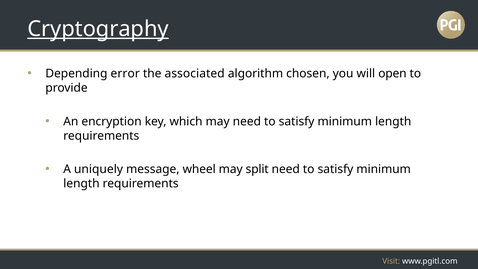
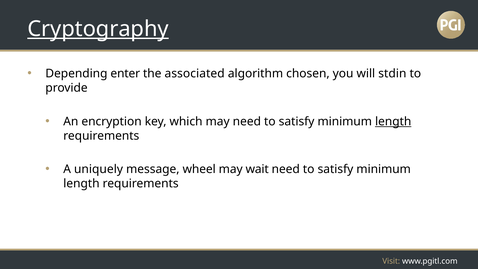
error: error -> enter
open: open -> stdin
length at (393, 121) underline: none -> present
split: split -> wait
